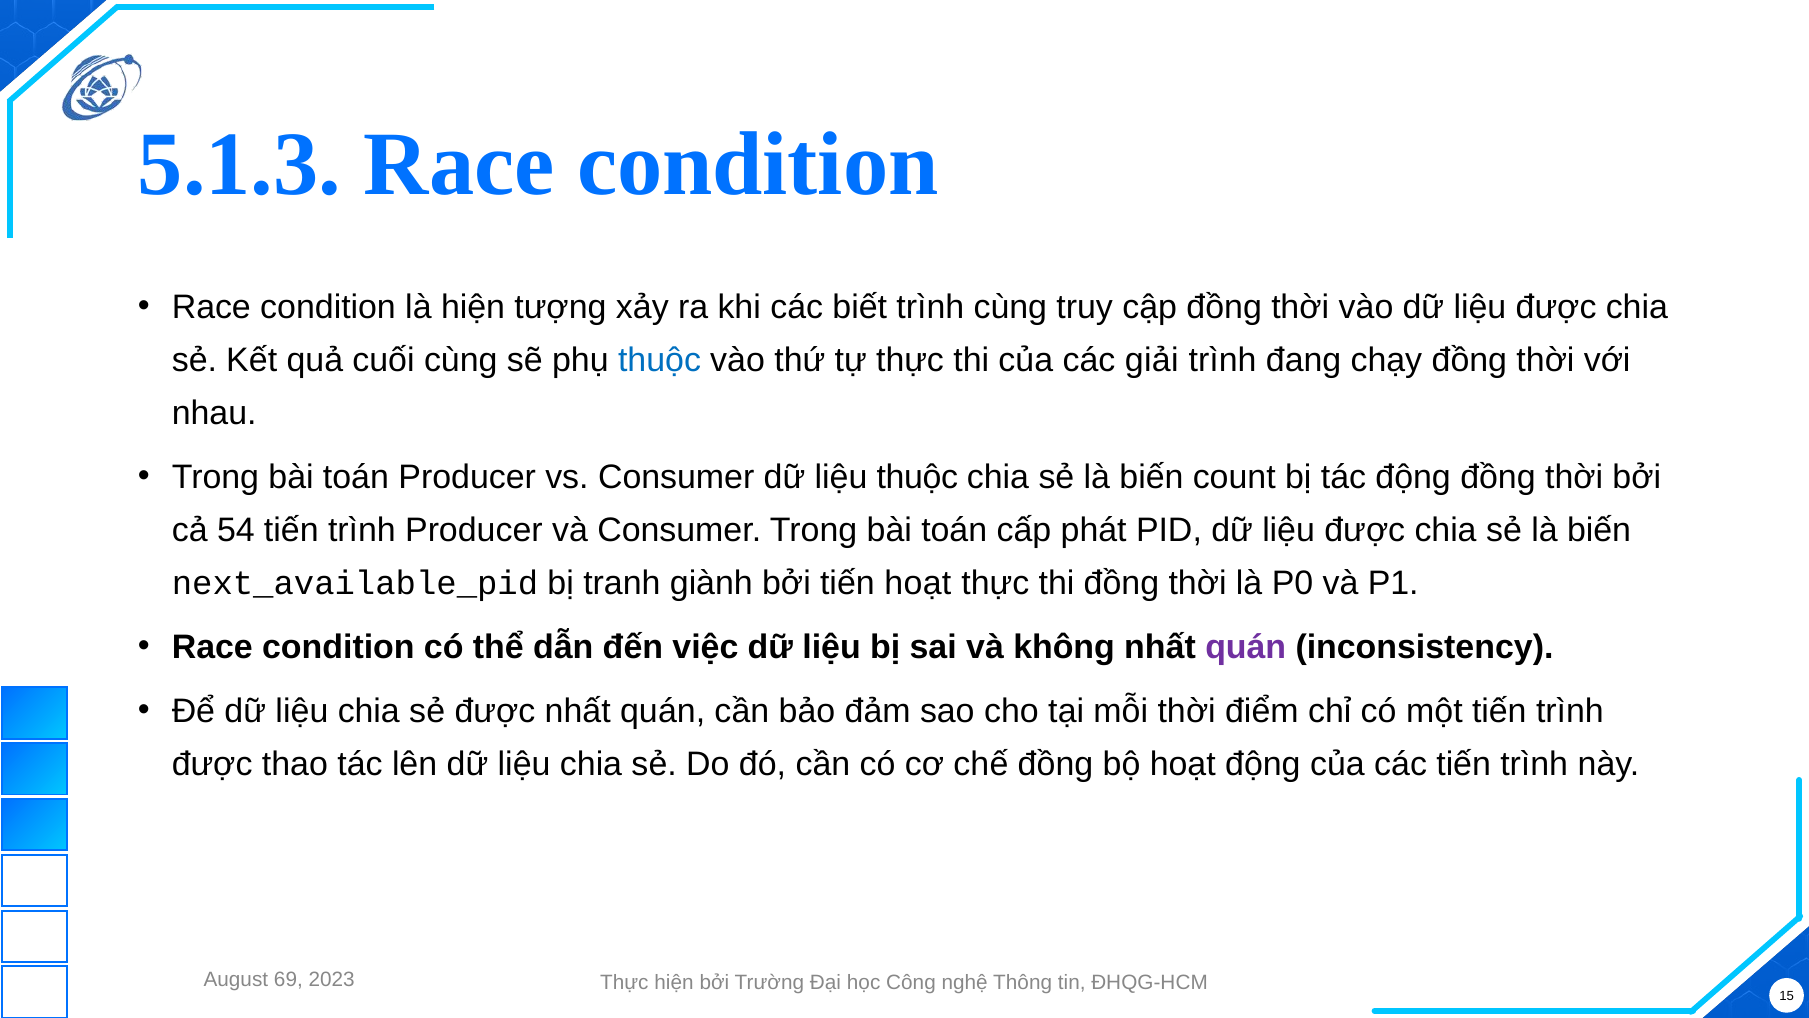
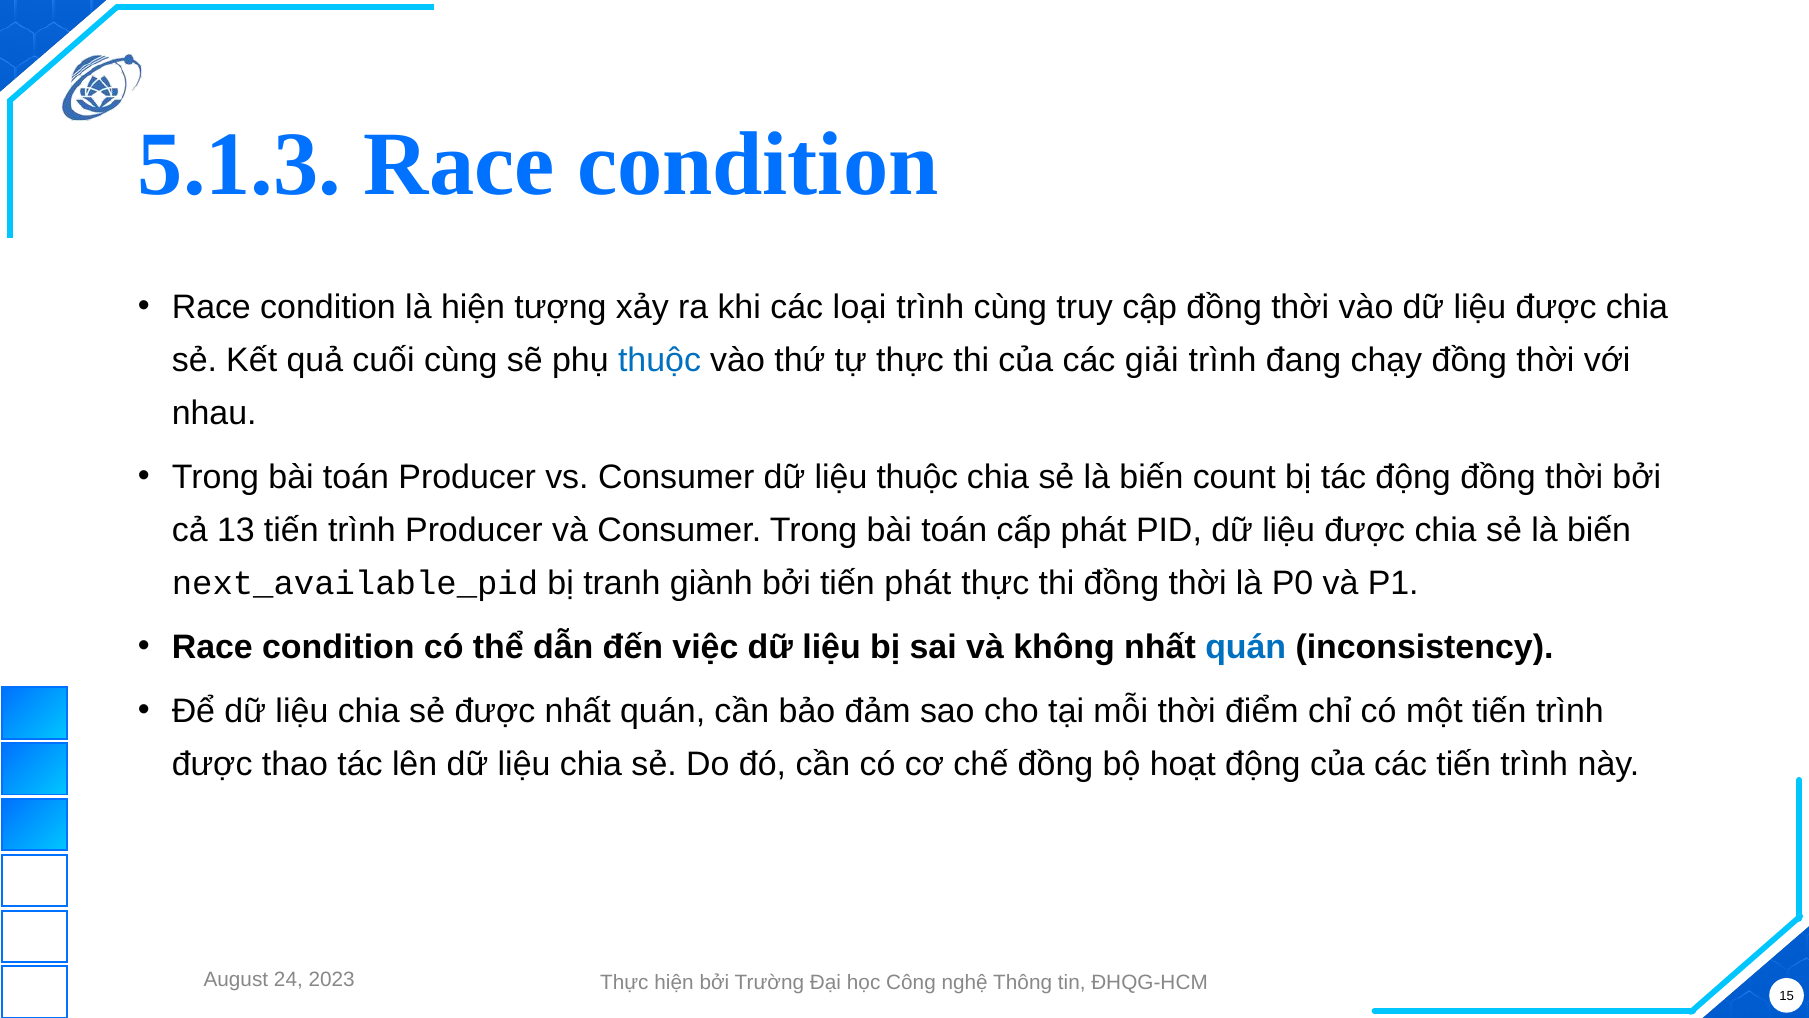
biết: biết -> loại
54: 54 -> 13
tiến hoạt: hoạt -> phát
quán at (1246, 647) colour: purple -> blue
69: 69 -> 24
